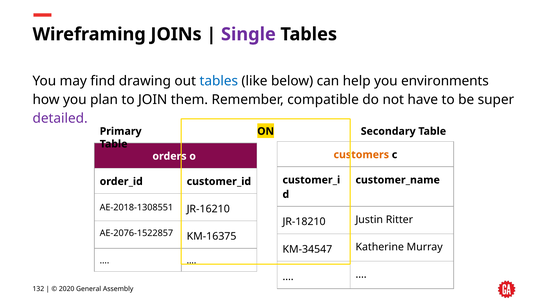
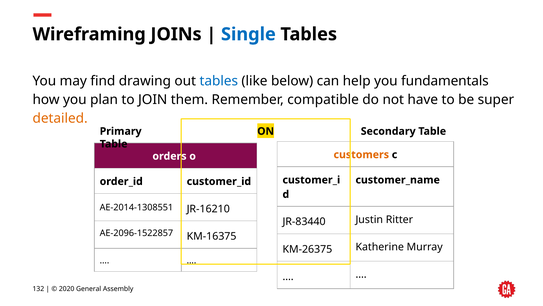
Single colour: purple -> blue
environments: environments -> fundamentals
detailed colour: purple -> orange
AE-2018-1308551: AE-2018-1308551 -> AE-2014-1308551
JR-18210: JR-18210 -> JR-83440
AE-2076-1522857: AE-2076-1522857 -> AE-2096-1522857
KM-34547: KM-34547 -> KM-26375
